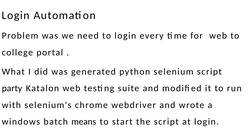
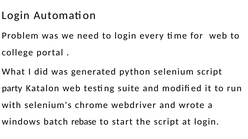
means: means -> rebase
